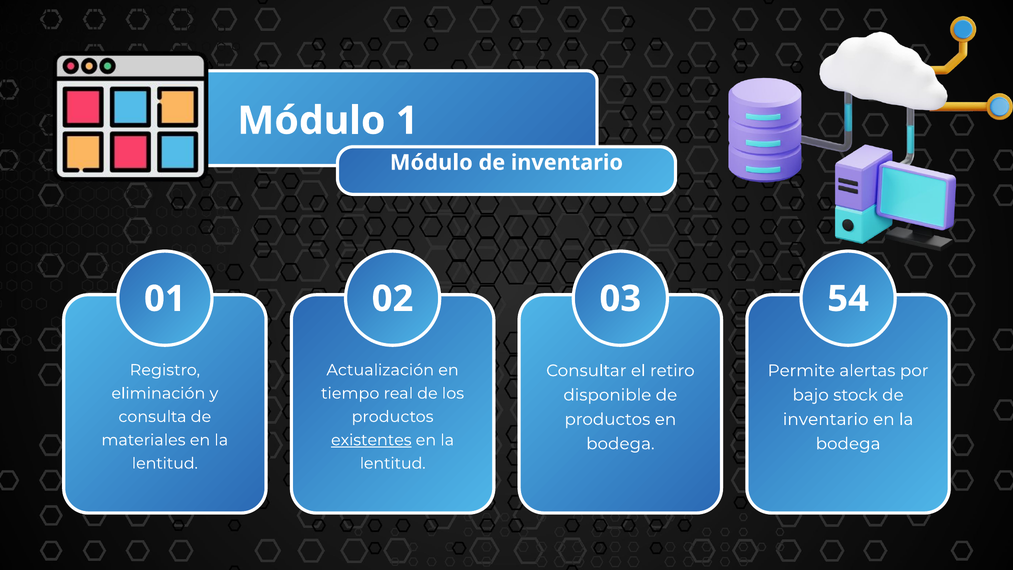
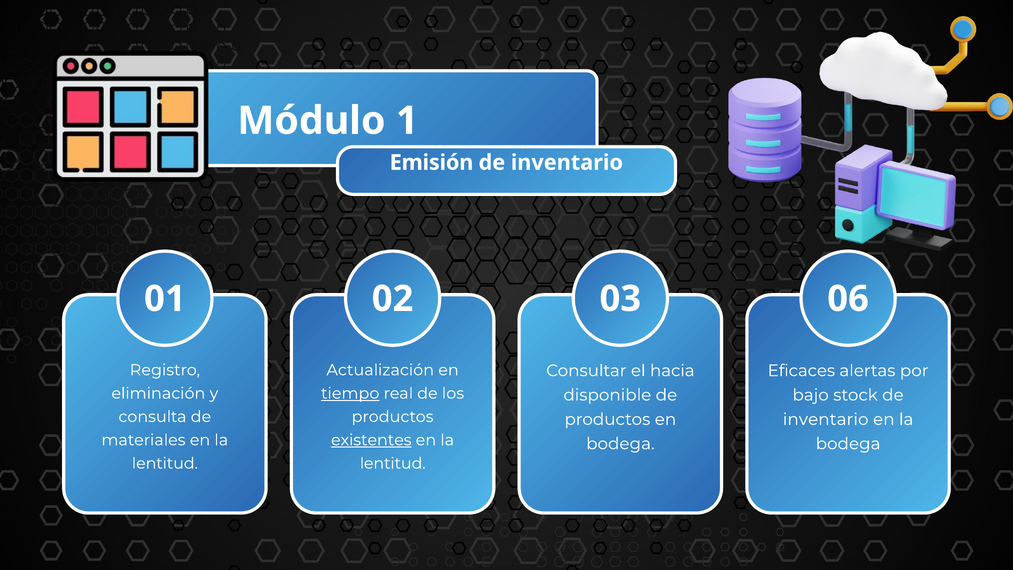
Módulo at (431, 163): Módulo -> Emisión
54: 54 -> 06
retiro: retiro -> hacia
Permite: Permite -> Eficaces
tiempo underline: none -> present
